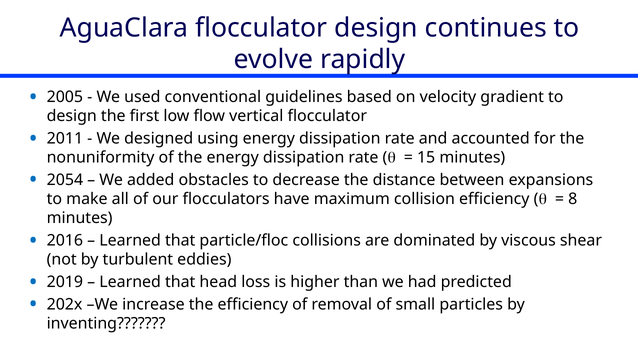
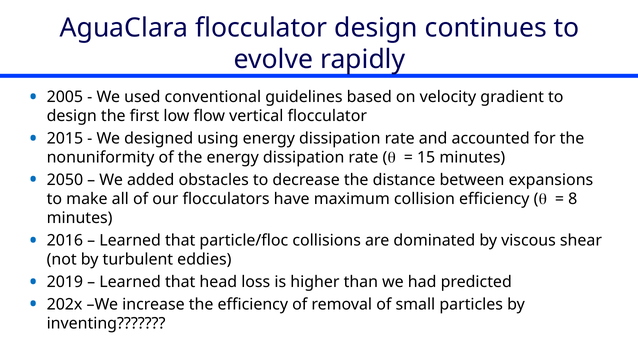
2011: 2011 -> 2015
2054: 2054 -> 2050
